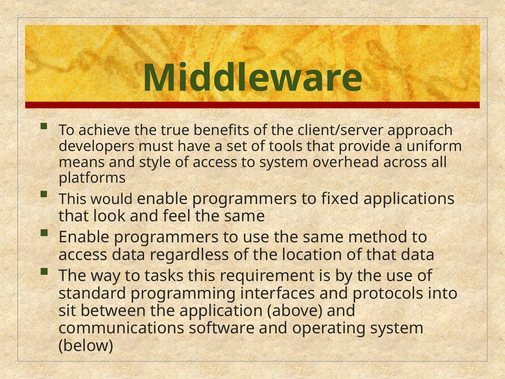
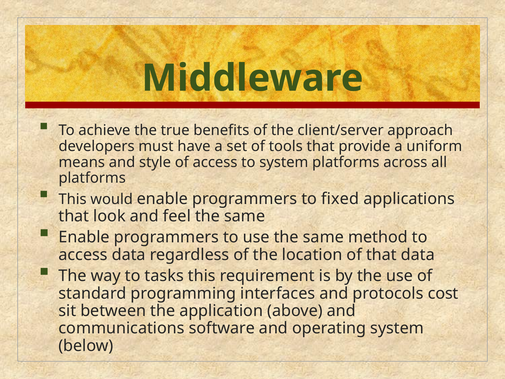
system overhead: overhead -> platforms
into: into -> cost
